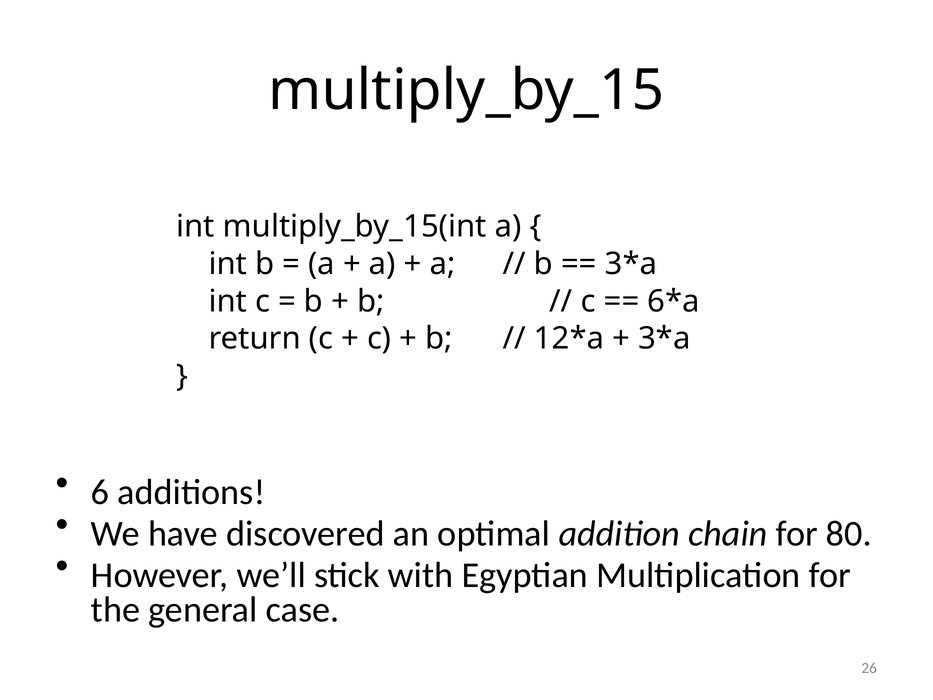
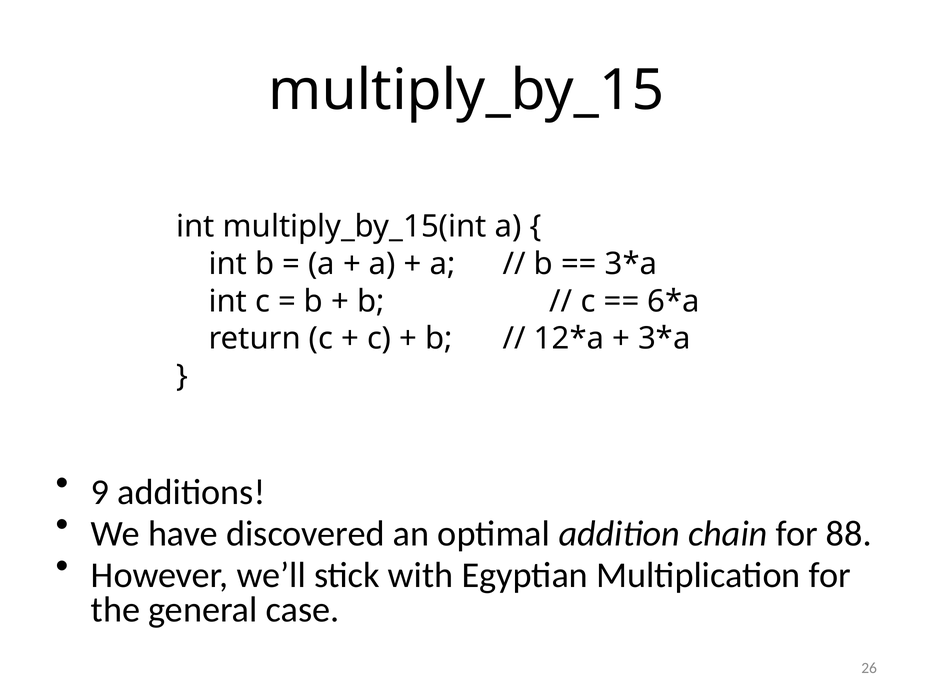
6: 6 -> 9
80: 80 -> 88
